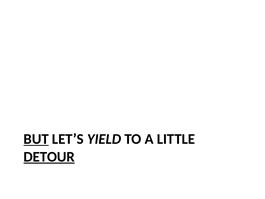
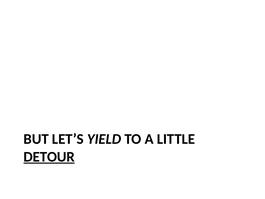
BUT underline: present -> none
